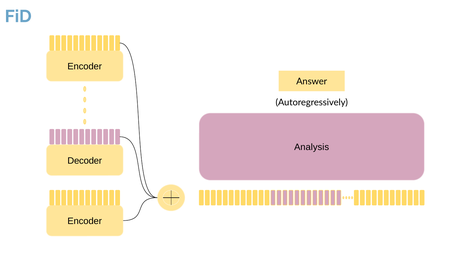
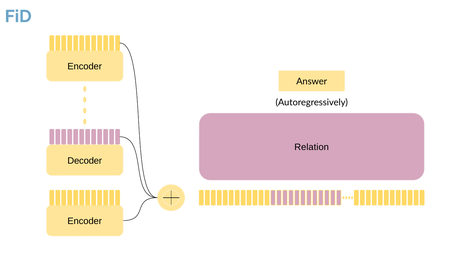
Analysis: Analysis -> Relation
